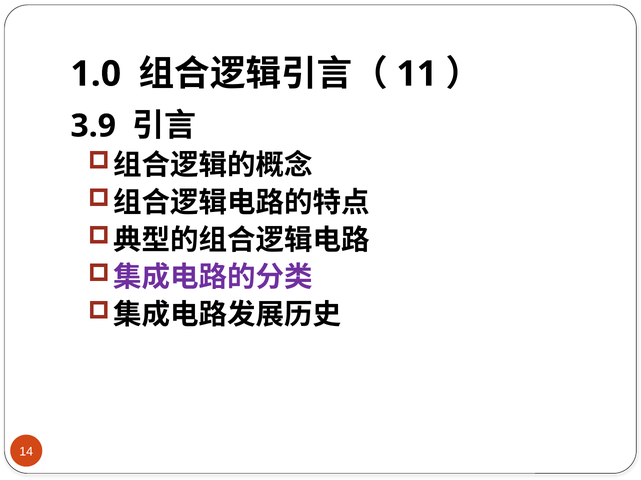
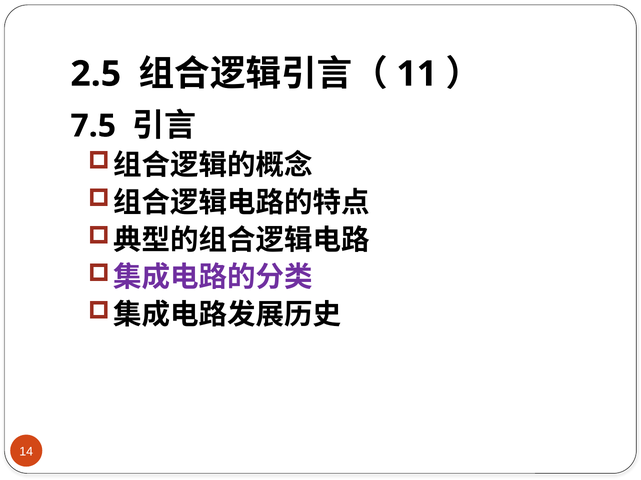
1.0: 1.0 -> 2.5
3.9: 3.9 -> 7.5
